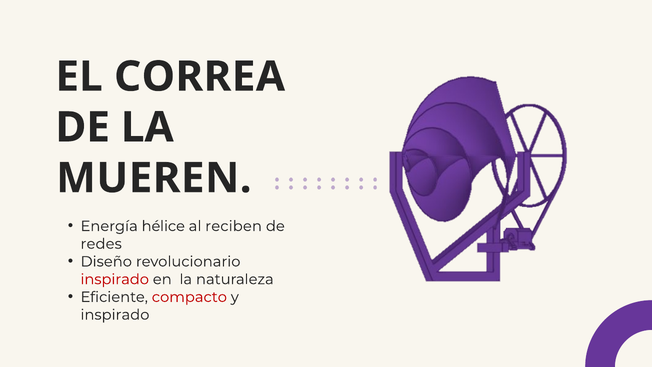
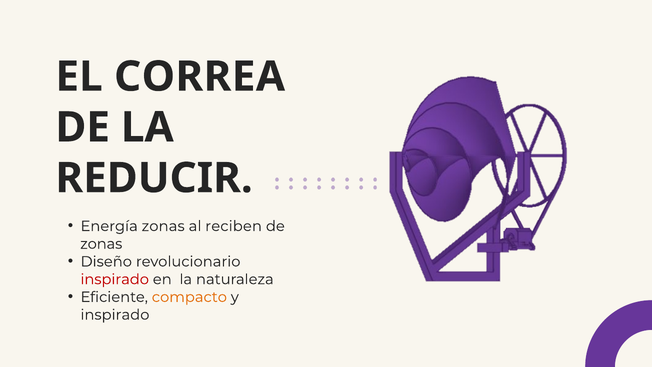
MUEREN: MUEREN -> REDUCIR
Energía hélice: hélice -> zonas
redes at (101, 244): redes -> zonas
compacto colour: red -> orange
